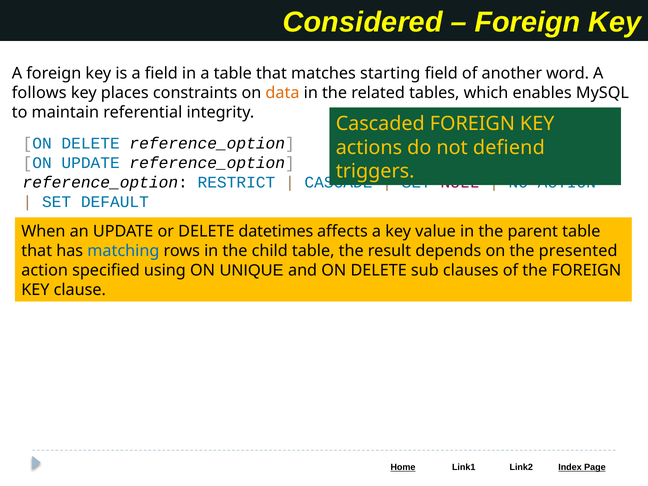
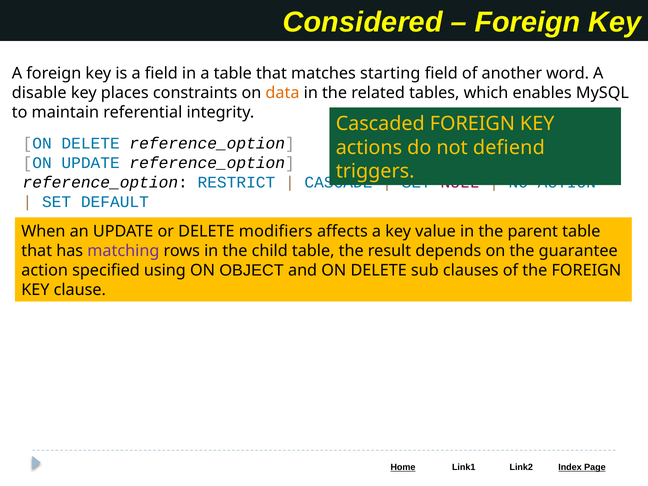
follows: follows -> disable
datetimes: datetimes -> modifiers
matching colour: blue -> purple
presented: presented -> guarantee
UNIQUE: UNIQUE -> OBJECT
